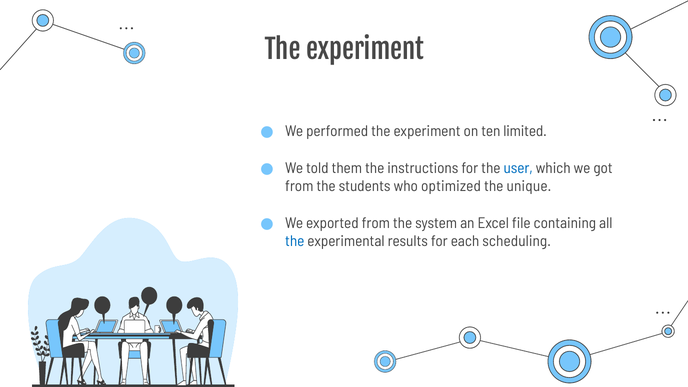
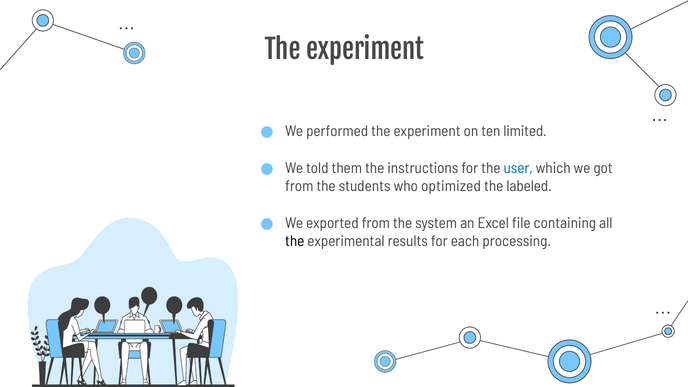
unique: unique -> labeled
the at (295, 241) colour: blue -> black
scheduling: scheduling -> processing
